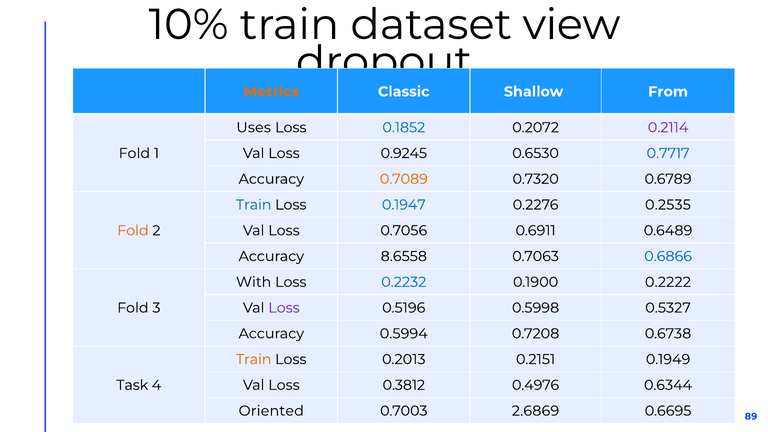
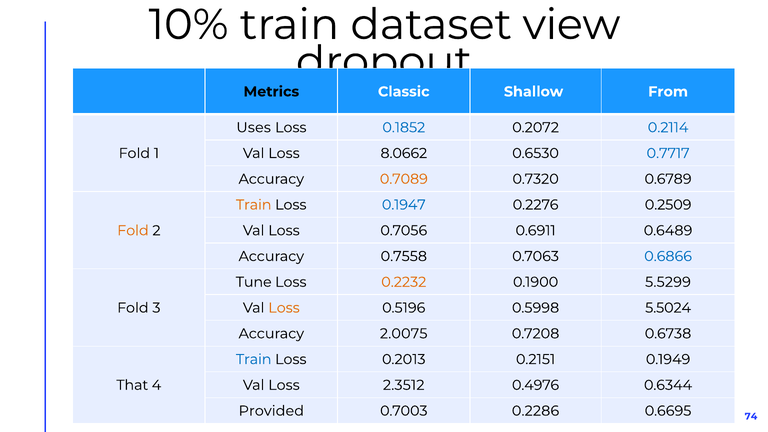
Metrics colour: orange -> black
0.2114 colour: purple -> blue
0.9245: 0.9245 -> 8.0662
Train at (254, 205) colour: blue -> orange
0.2535: 0.2535 -> 0.2509
8.6558: 8.6558 -> 0.7558
With: With -> Tune
0.2232 colour: blue -> orange
0.2222: 0.2222 -> 5.5299
Loss at (284, 308) colour: purple -> orange
0.5327: 0.5327 -> 5.5024
0.5994: 0.5994 -> 2.0075
Train at (254, 359) colour: orange -> blue
Task: Task -> That
0.3812: 0.3812 -> 2.3512
Oriented: Oriented -> Provided
2.6869: 2.6869 -> 0.2286
89: 89 -> 74
